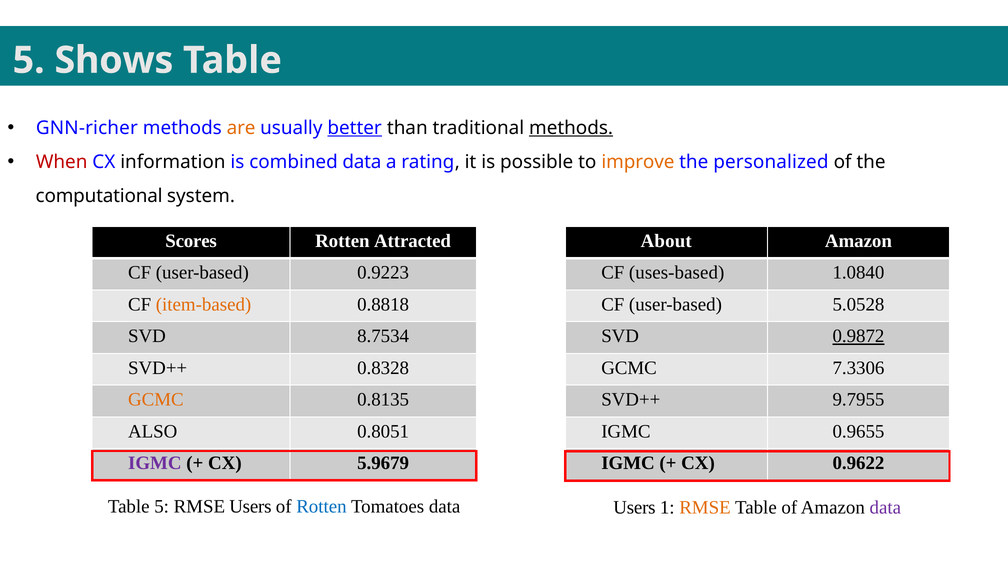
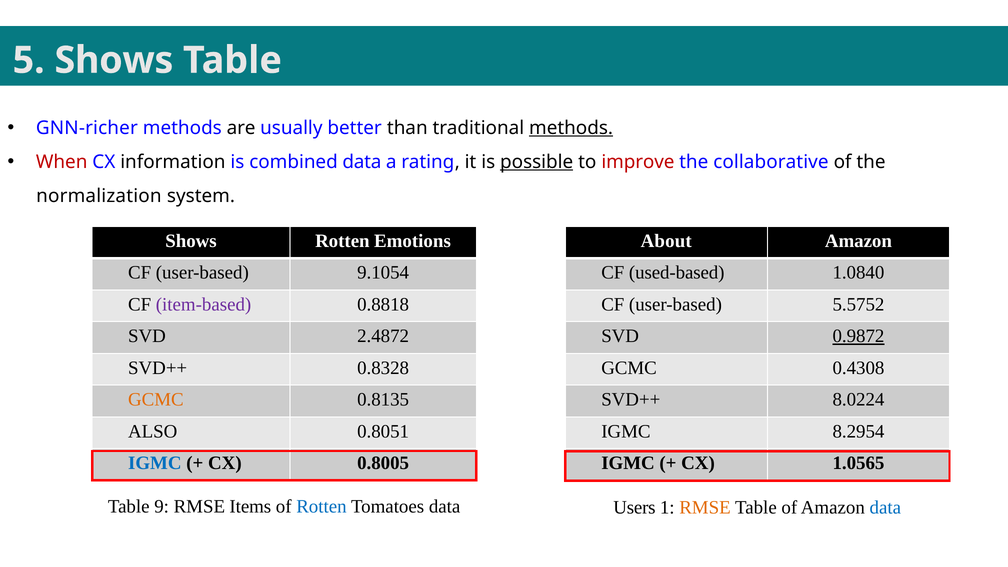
are colour: orange -> black
better underline: present -> none
possible underline: none -> present
improve colour: orange -> red
personalized: personalized -> collaborative
computational: computational -> normalization
Scores at (191, 241): Scores -> Shows
Attracted: Attracted -> Emotions
0.9223: 0.9223 -> 9.1054
uses-based: uses-based -> used-based
item-based colour: orange -> purple
5.0528: 5.0528 -> 5.5752
8.7534: 8.7534 -> 2.4872
7.3306: 7.3306 -> 0.4308
9.7955: 9.7955 -> 8.0224
0.9655: 0.9655 -> 8.2954
IGMC at (155, 463) colour: purple -> blue
5.9679: 5.9679 -> 0.8005
0.9622: 0.9622 -> 1.0565
Table 5: 5 -> 9
RMSE Users: Users -> Items
data at (885, 508) colour: purple -> blue
